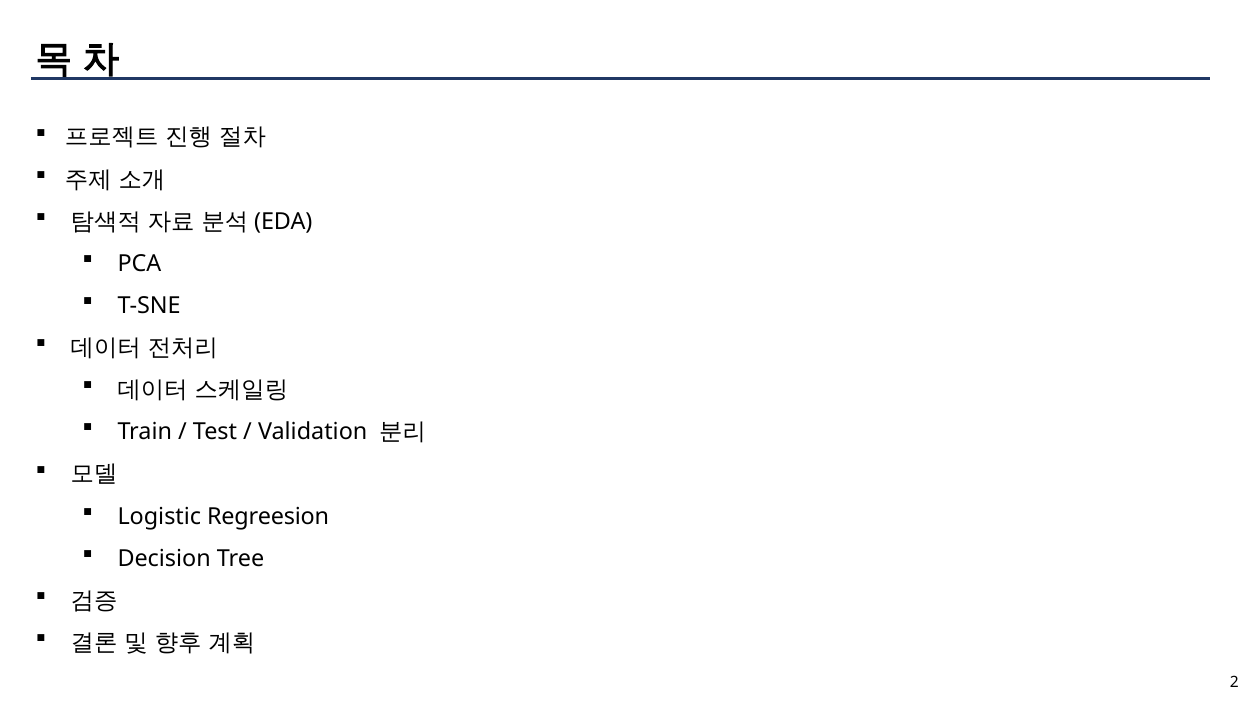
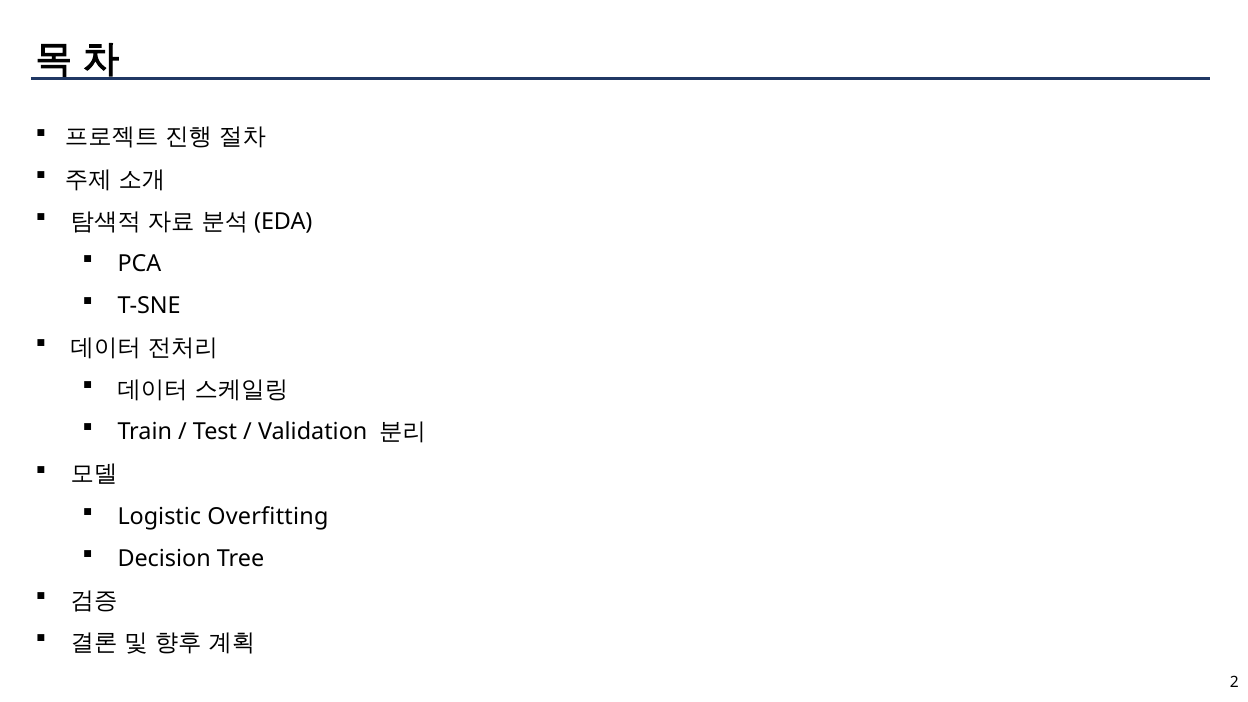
Regreesion: Regreesion -> Overfitting
